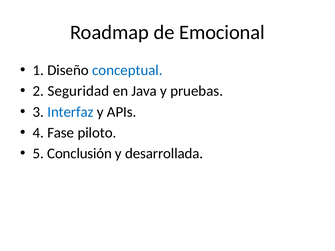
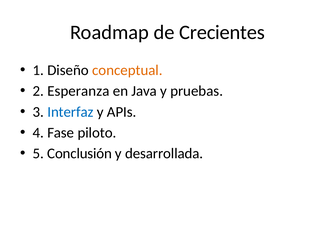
Emocional: Emocional -> Crecientes
conceptual colour: blue -> orange
Seguridad: Seguridad -> Esperanza
